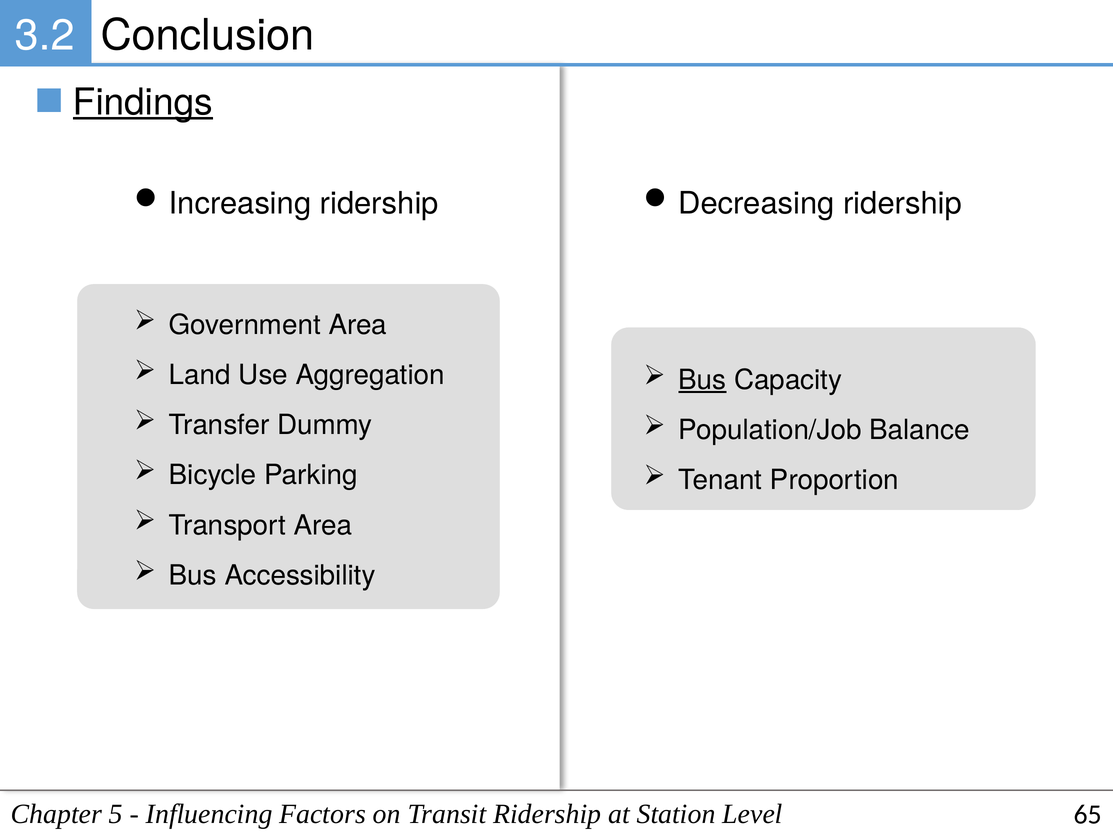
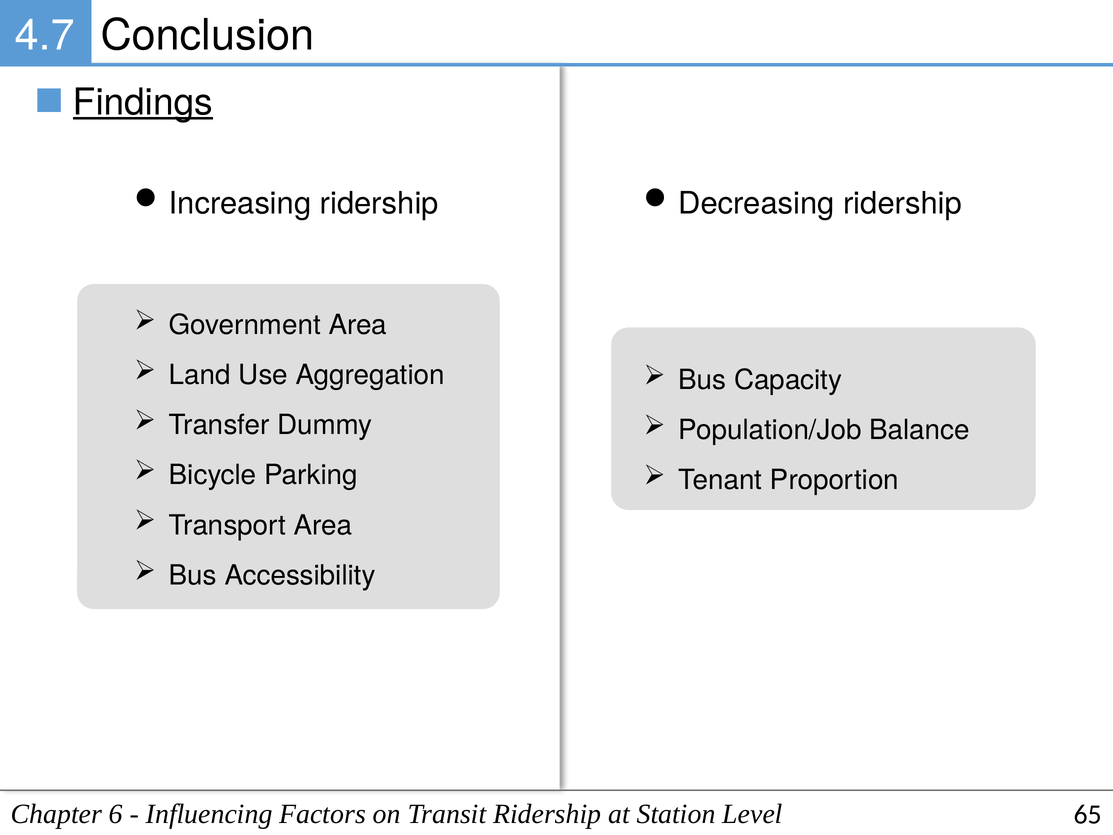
3.2: 3.2 -> 4.7
Bus at (702, 380) underline: present -> none
5: 5 -> 6
